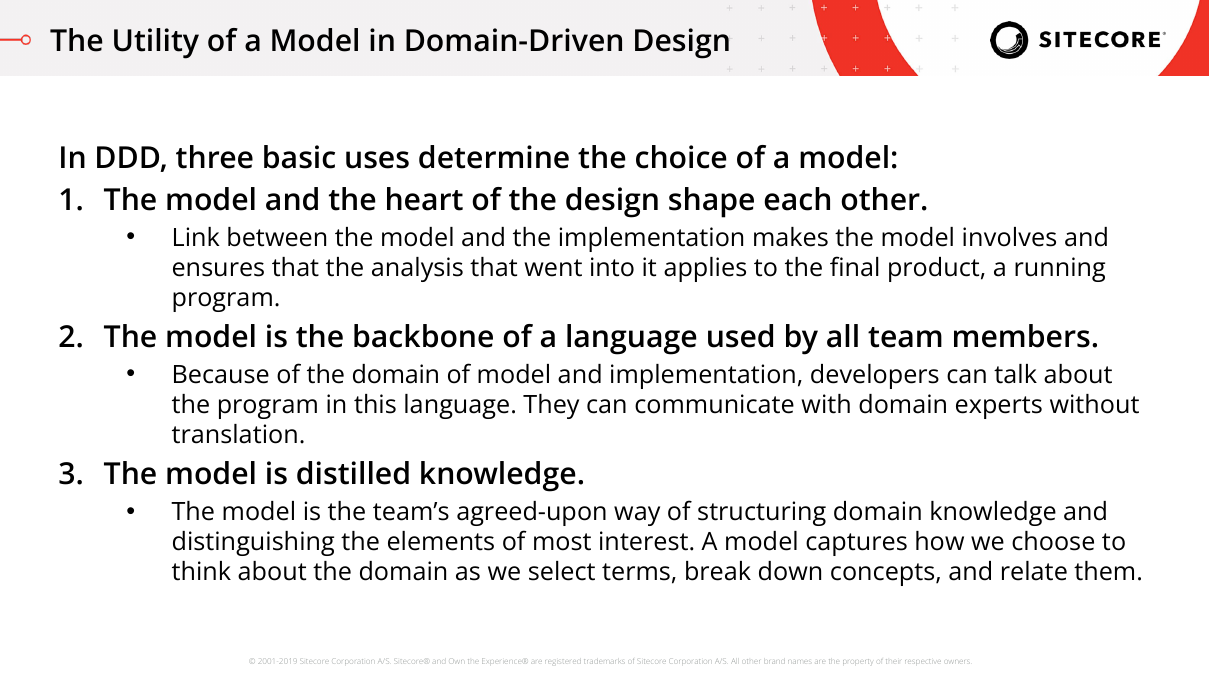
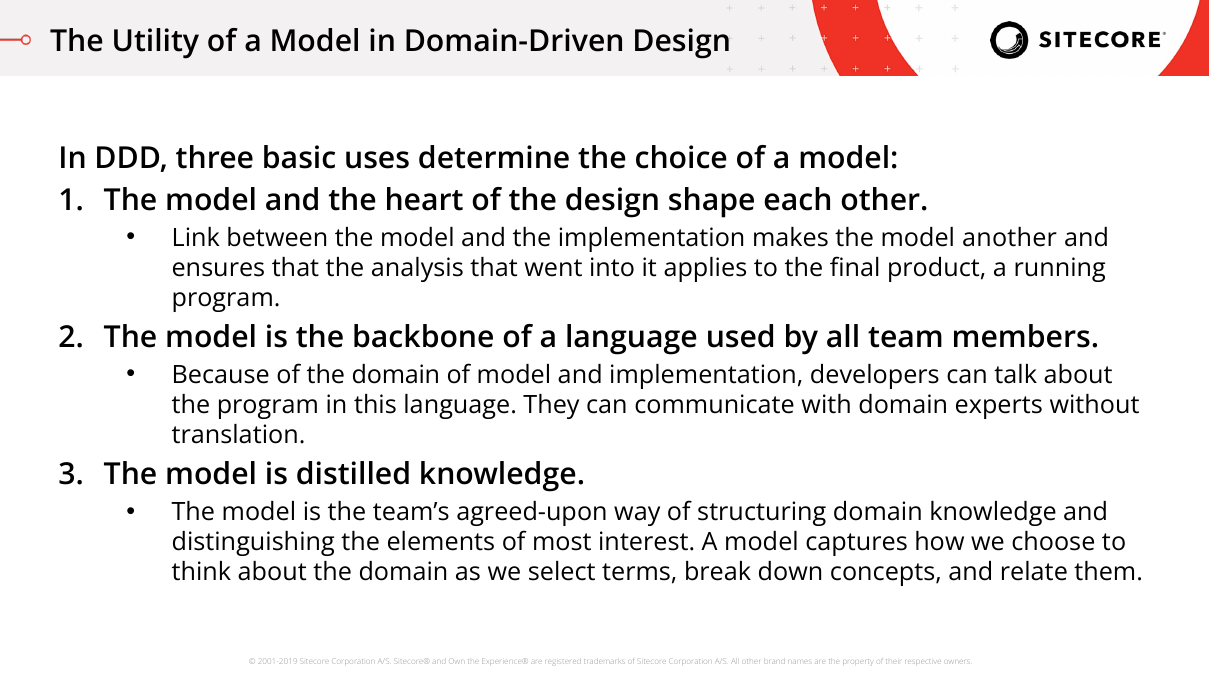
involves: involves -> another
